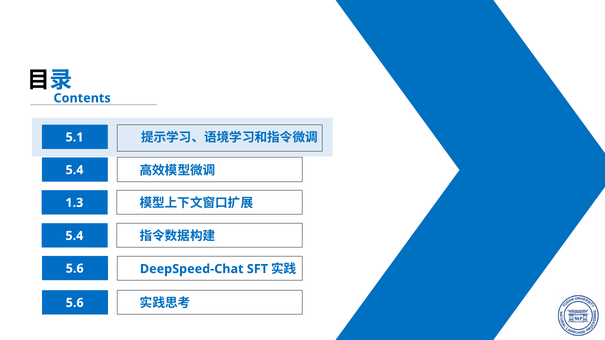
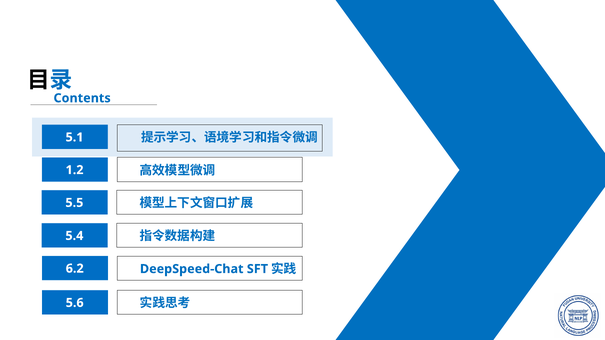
5.4 at (75, 170): 5.4 -> 1.2
1.3: 1.3 -> 5.5
5.6 at (75, 269): 5.6 -> 6.2
